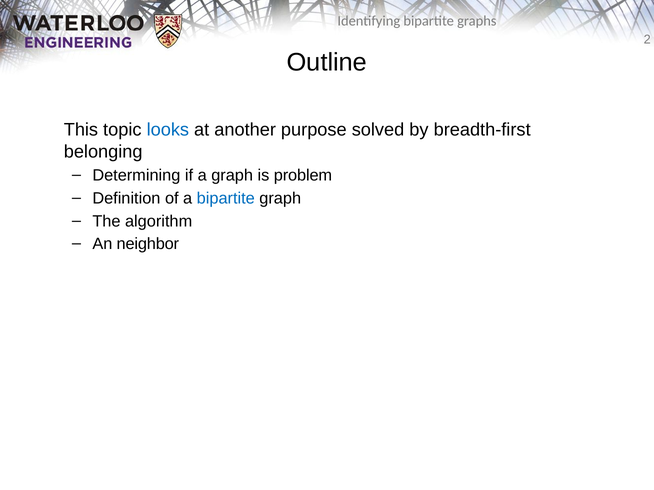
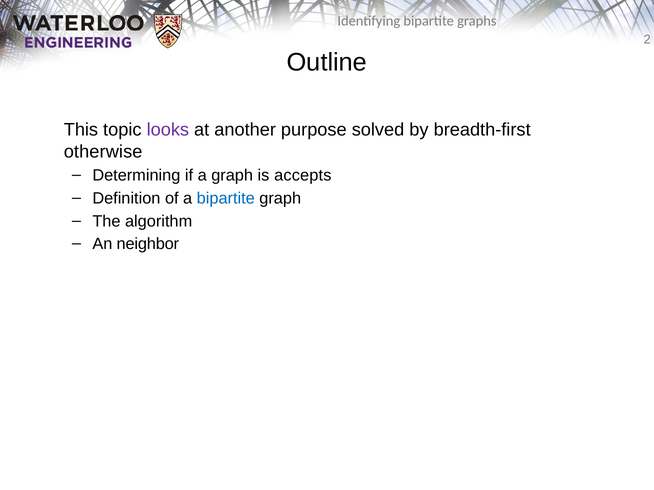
looks colour: blue -> purple
belonging: belonging -> otherwise
problem: problem -> accepts
